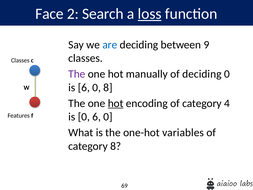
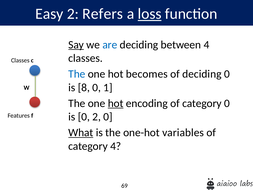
Face: Face -> Easy
Search: Search -> Refers
Say underline: none -> present
between 9: 9 -> 4
The at (77, 74) colour: purple -> blue
manually: manually -> becomes
is 6: 6 -> 8
0 8: 8 -> 1
category 4: 4 -> 0
0 6: 6 -> 2
What underline: none -> present
category 8: 8 -> 4
